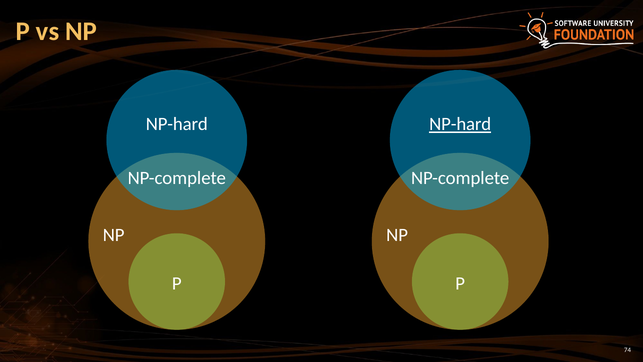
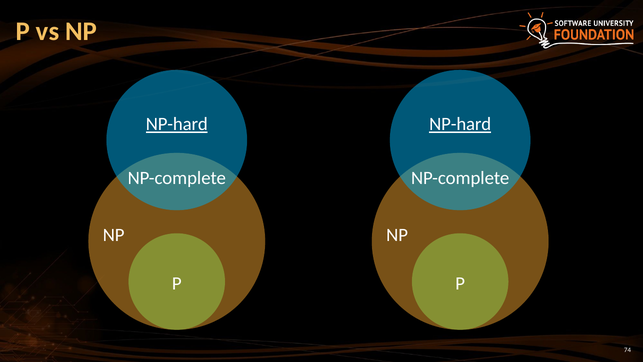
NP-hard at (177, 124) underline: none -> present
